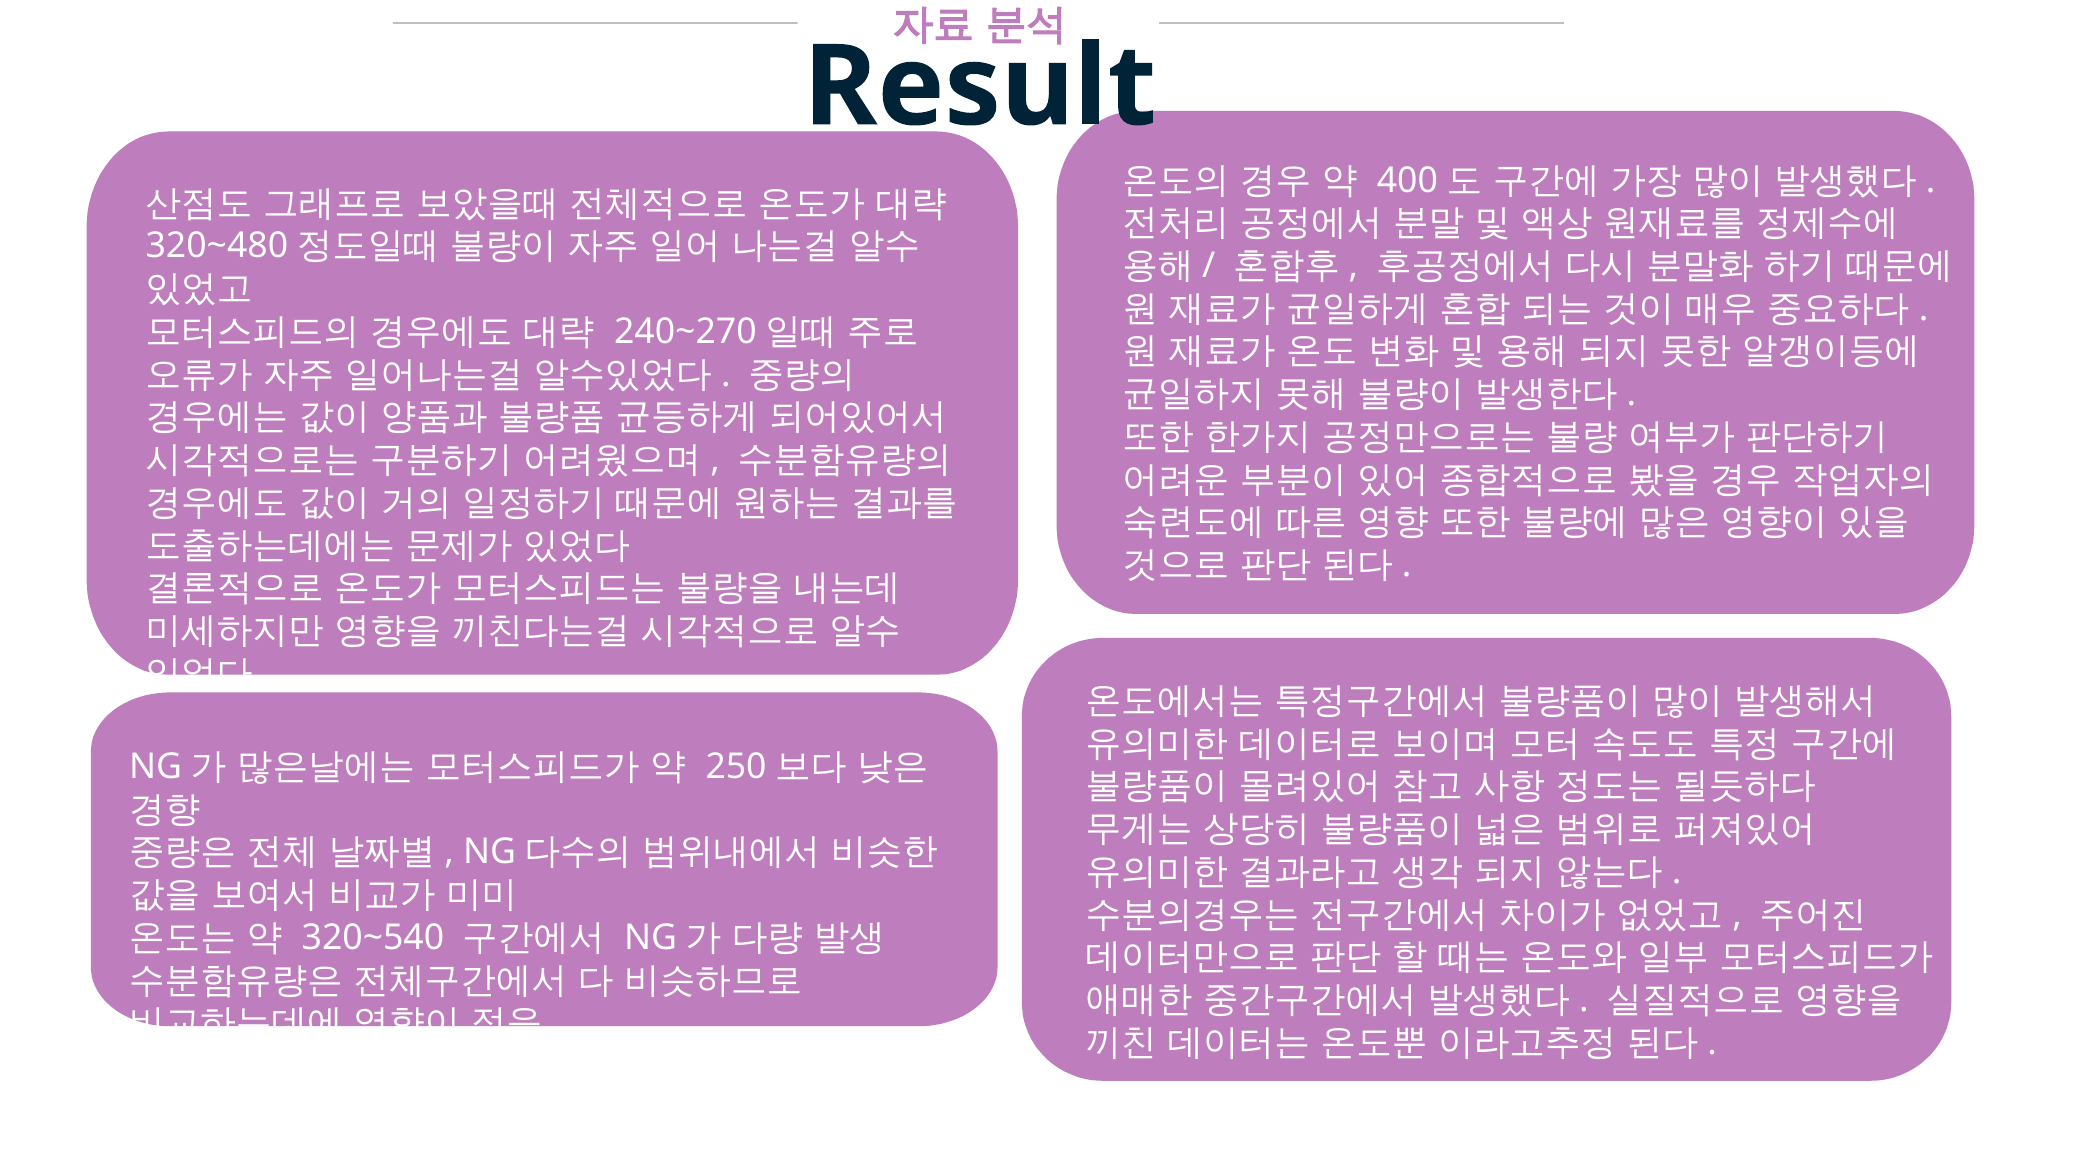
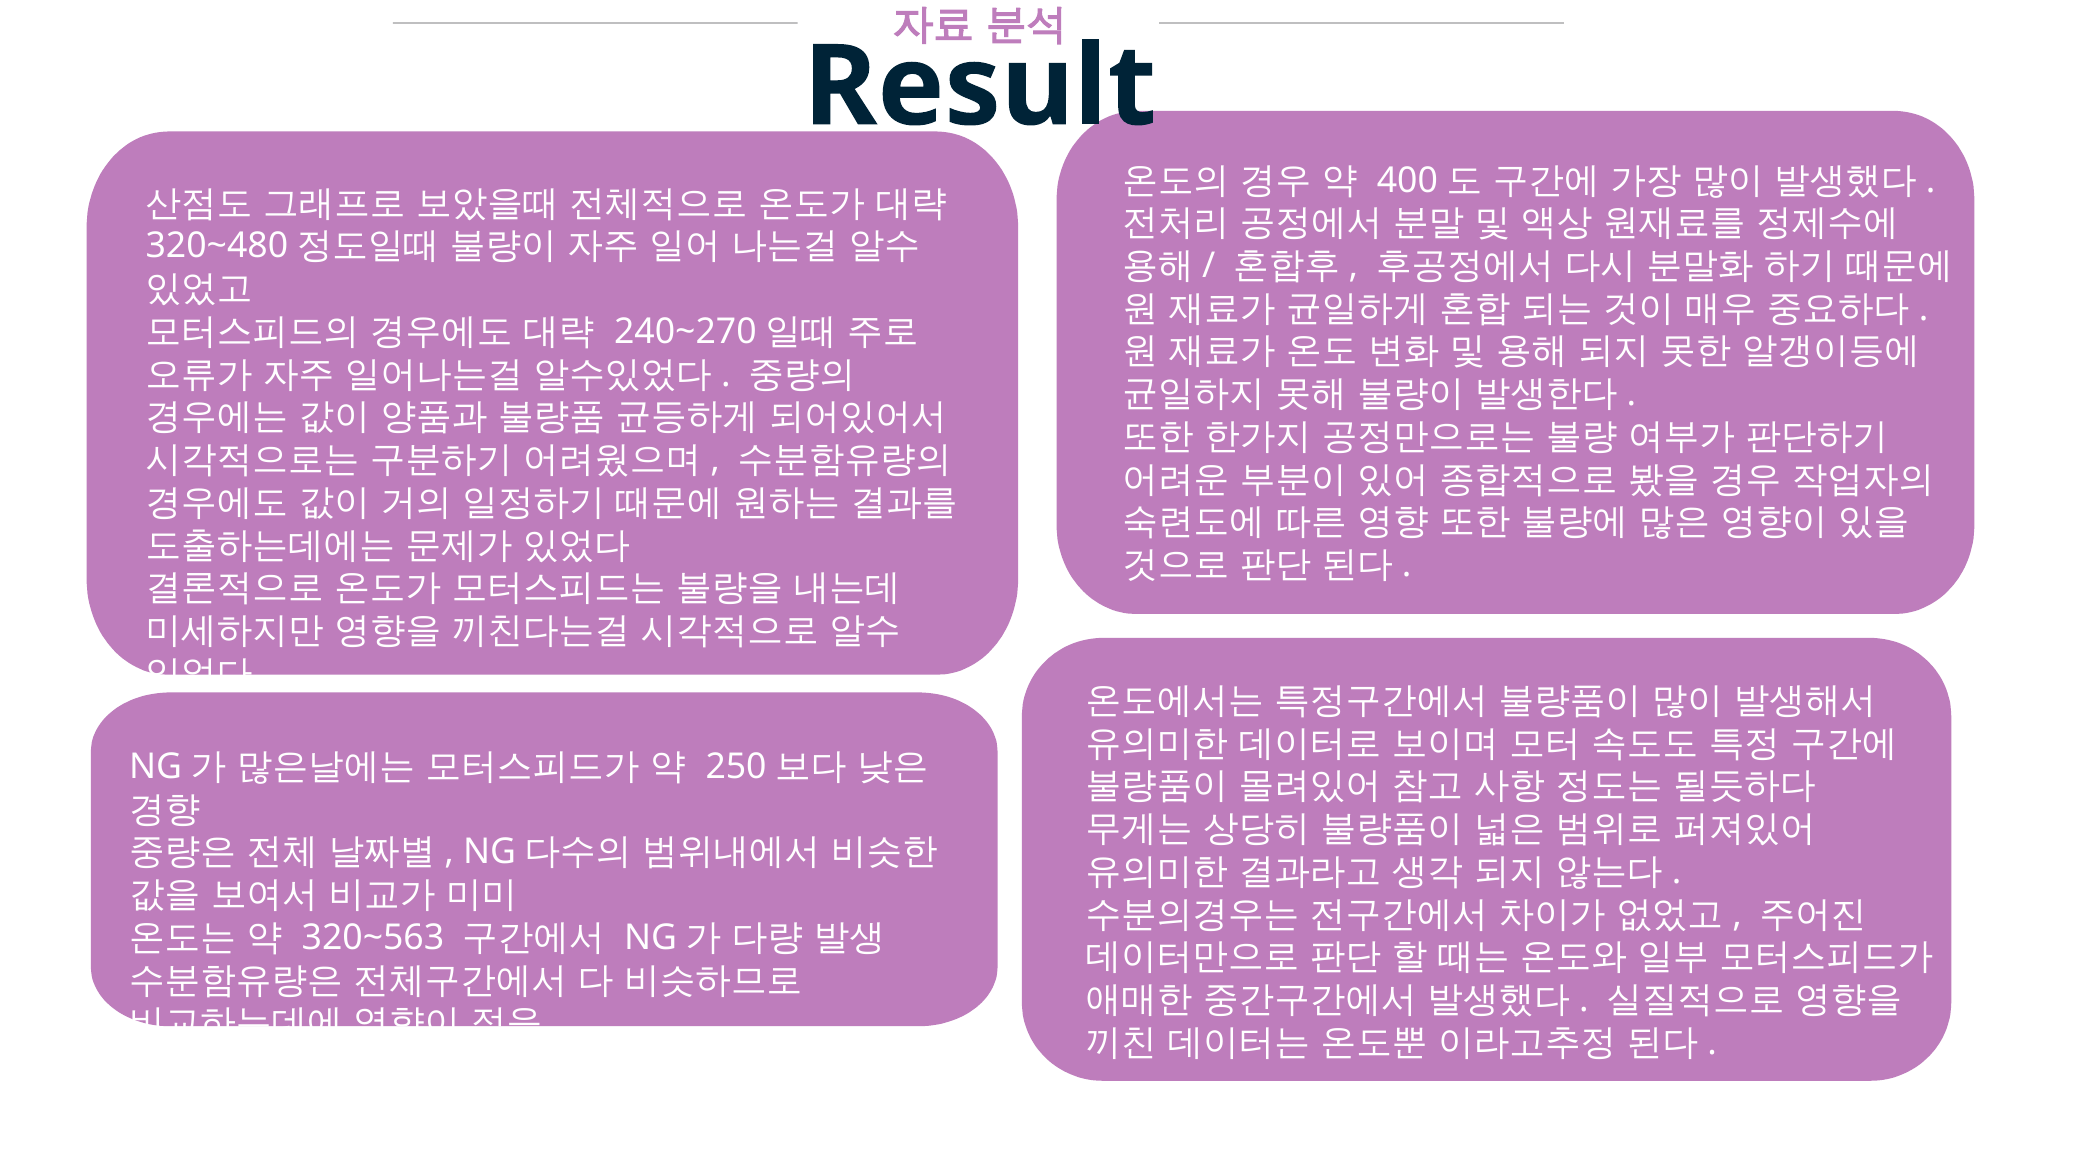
320~540: 320~540 -> 320~563
